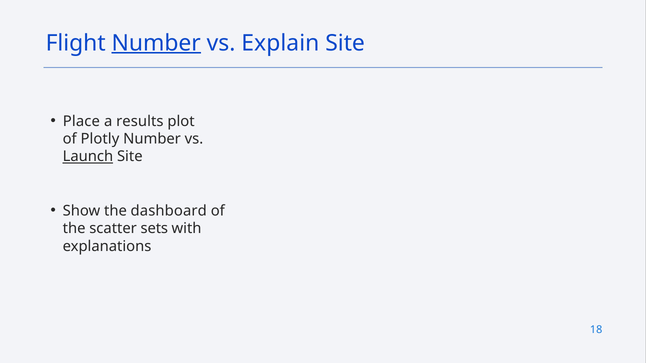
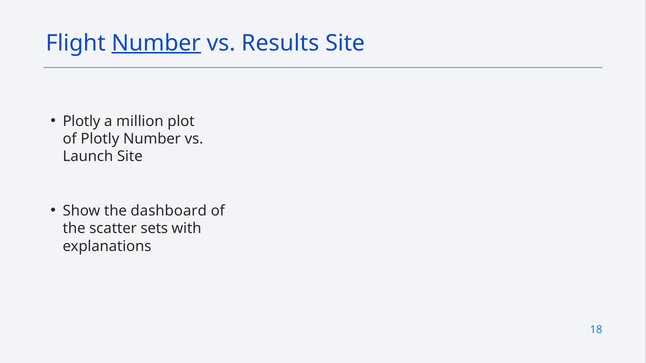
Explain: Explain -> Results
Place at (81, 121): Place -> Plotly
results: results -> million
Launch underline: present -> none
